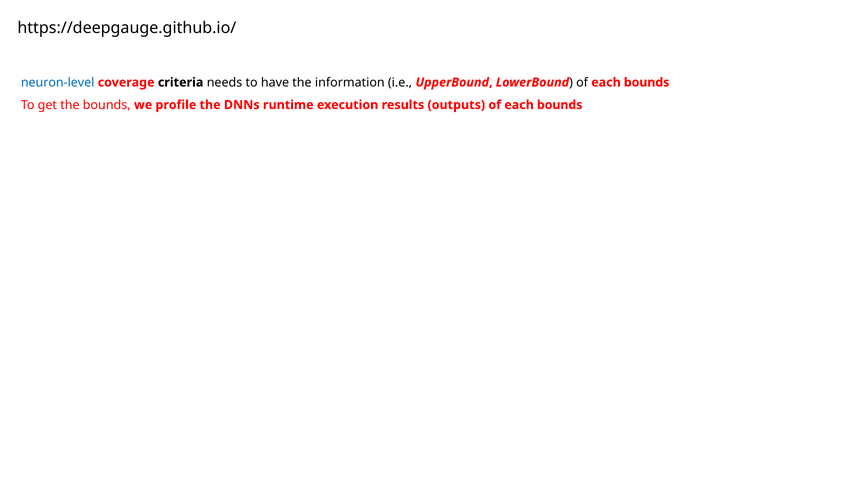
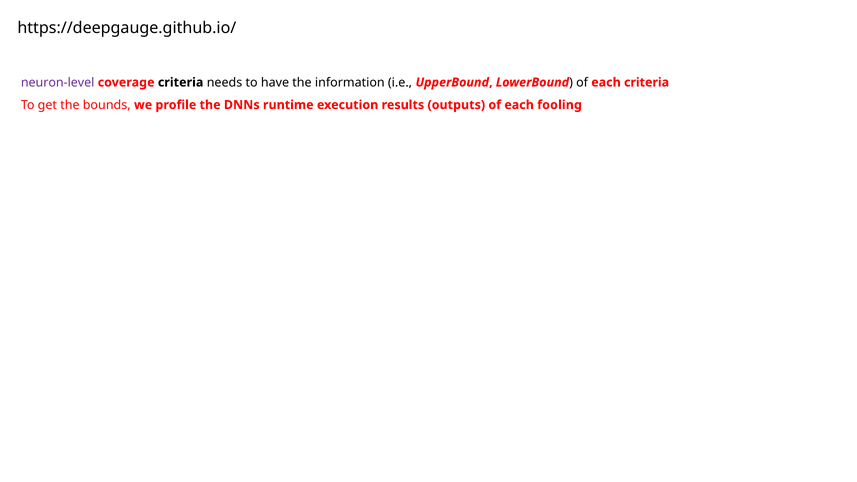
neuron-level colour: blue -> purple
LowerBound of each bounds: bounds -> criteria
outputs of each bounds: bounds -> fooling
